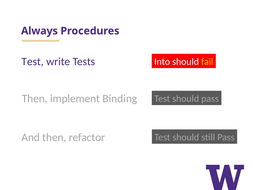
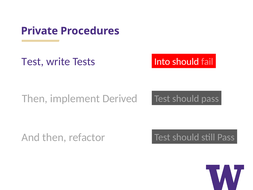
Always: Always -> Private
fail colour: yellow -> pink
Binding: Binding -> Derived
